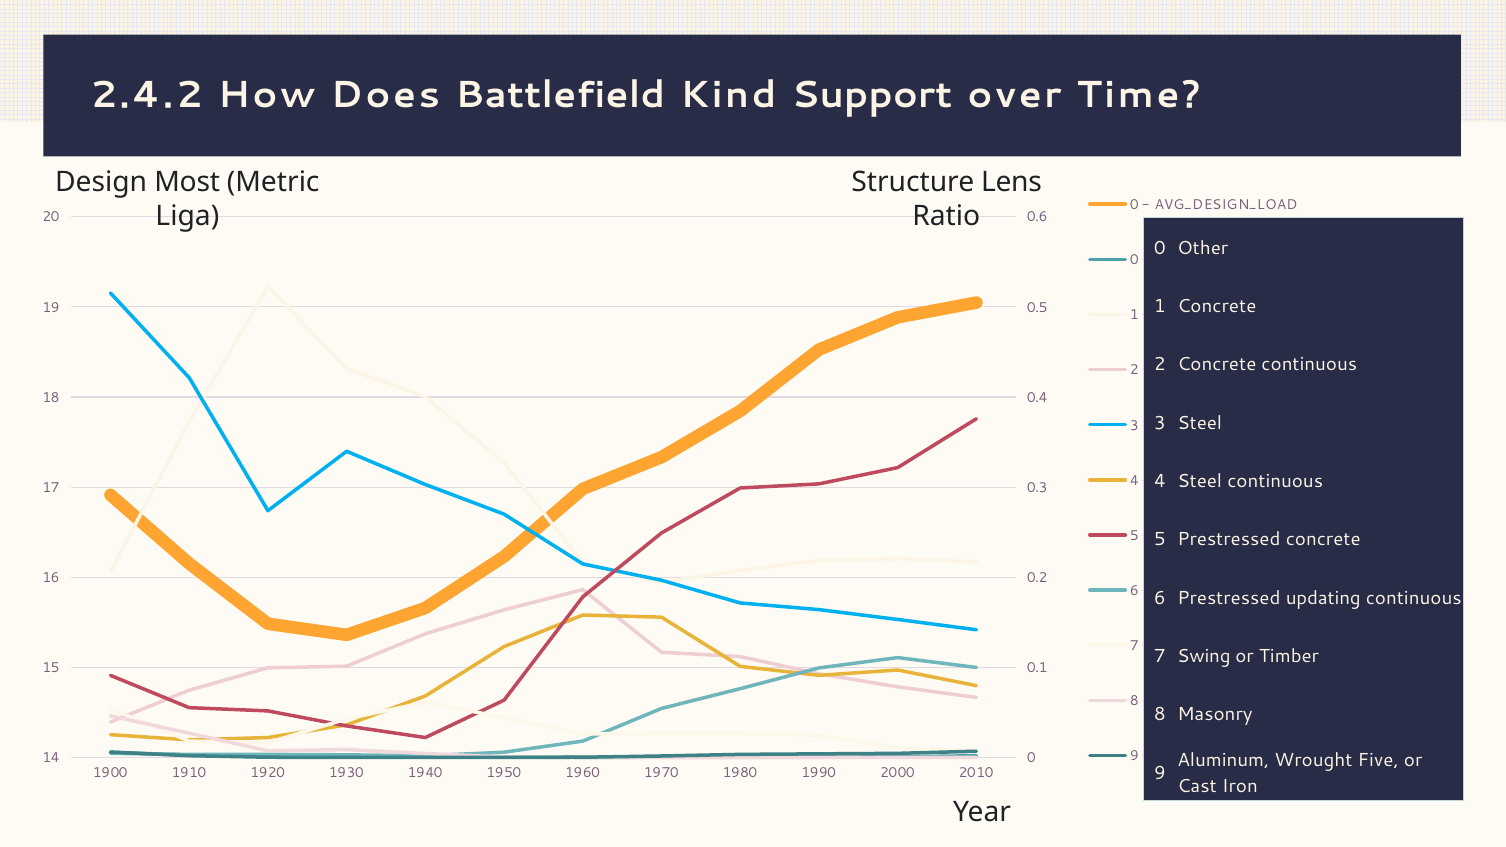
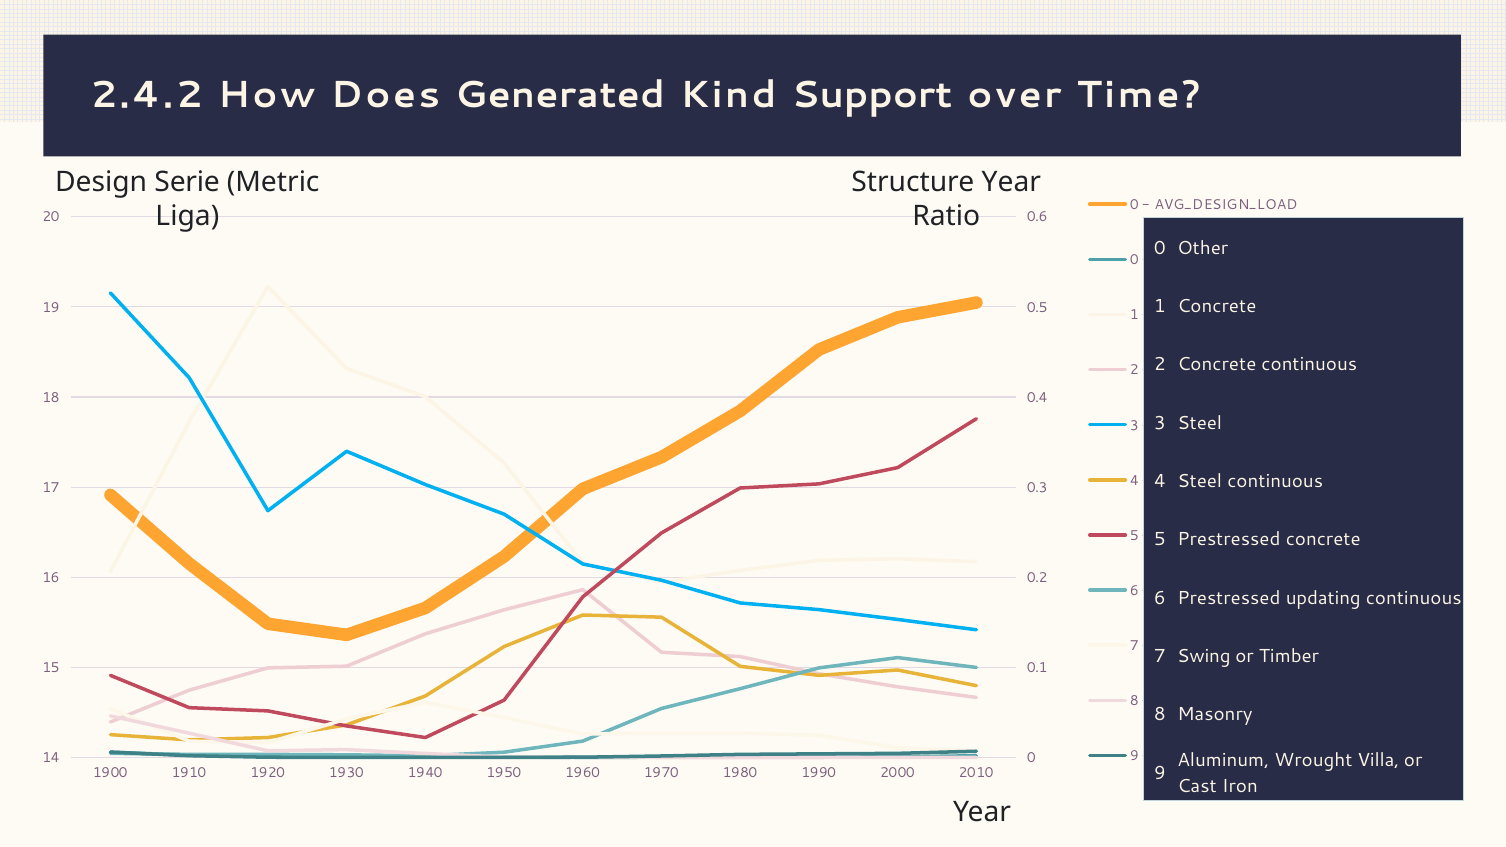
Battlefield: Battlefield -> Generated
Most: Most -> Serie
Structure Lens: Lens -> Year
Five: Five -> Villa
